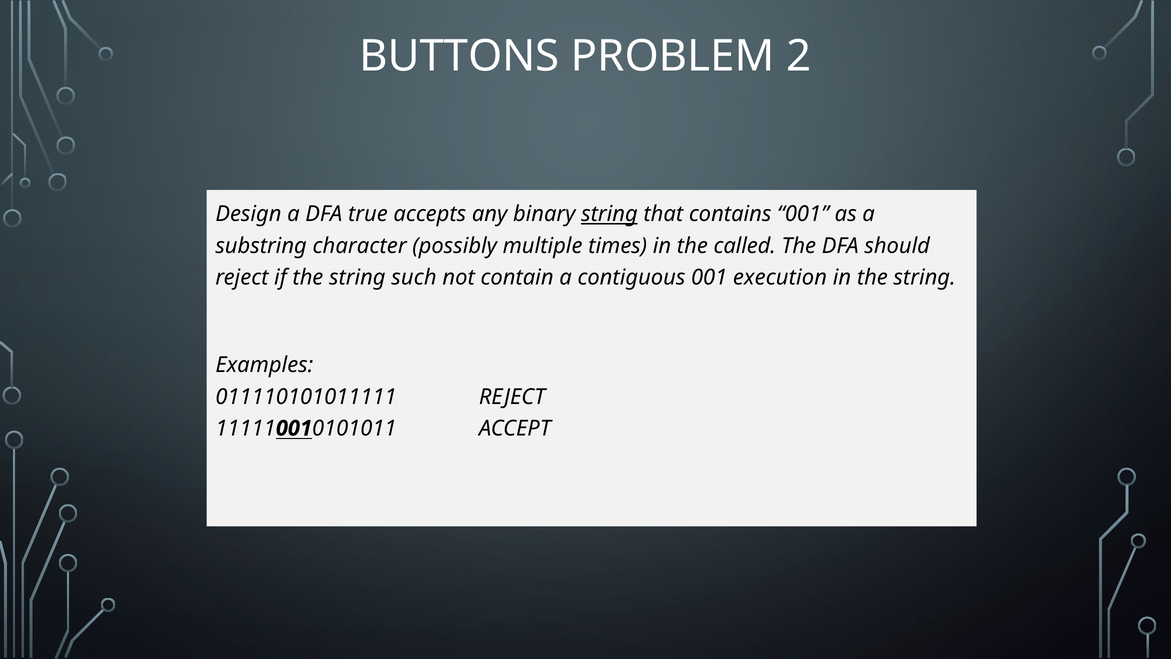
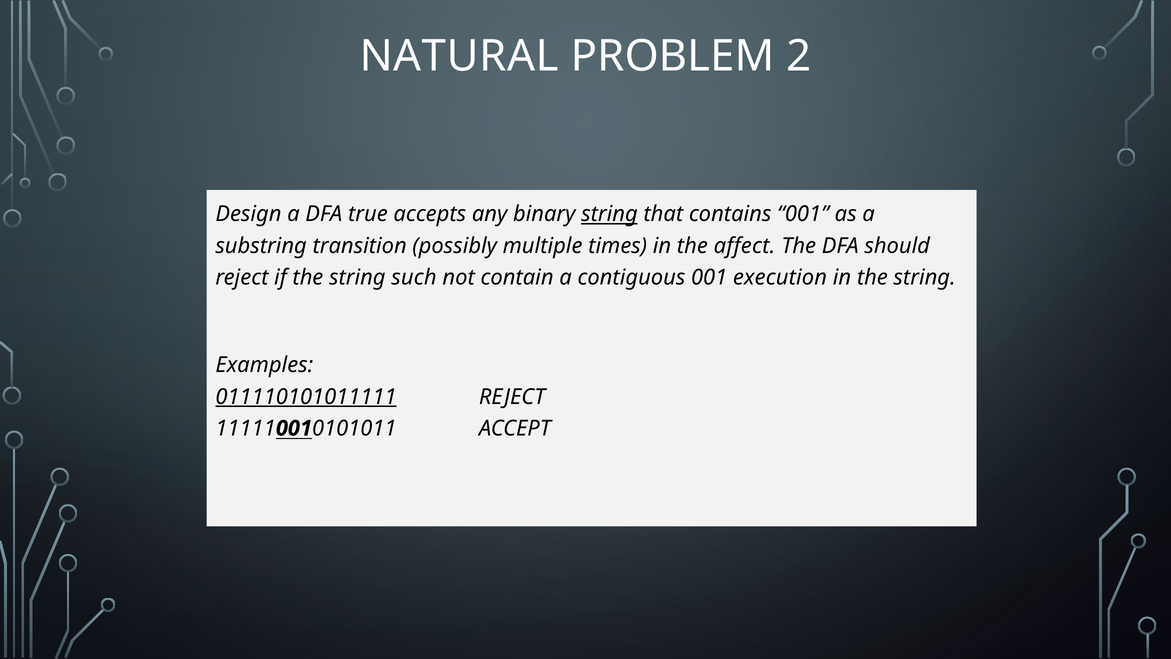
BUTTONS: BUTTONS -> NATURAL
character: character -> transition
called: called -> affect
011110101011111 underline: none -> present
